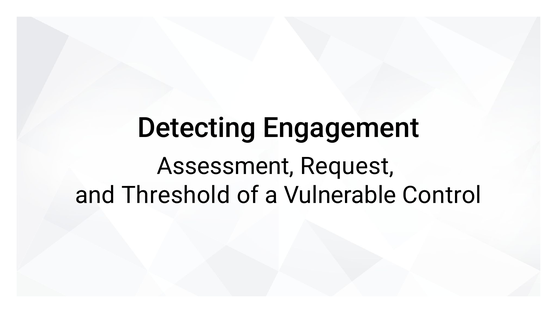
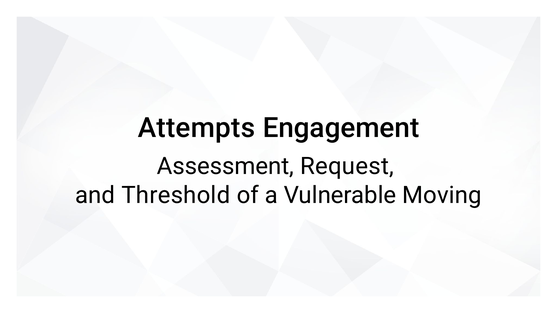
Detecting: Detecting -> Attempts
Control: Control -> Moving
